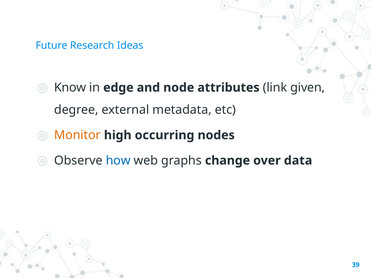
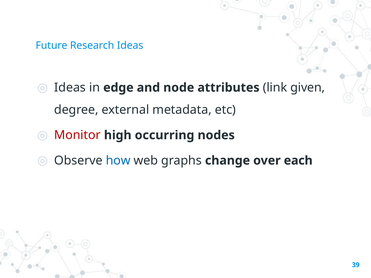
Know at (70, 88): Know -> Ideas
Monitor colour: orange -> red
data: data -> each
